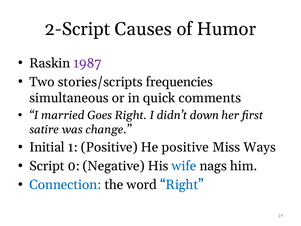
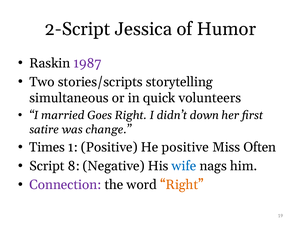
Causes: Causes -> Jessica
frequencies: frequencies -> storytelling
comments: comments -> volunteers
Initial: Initial -> Times
Ways: Ways -> Often
0: 0 -> 8
Connection colour: blue -> purple
Right at (182, 185) colour: blue -> orange
